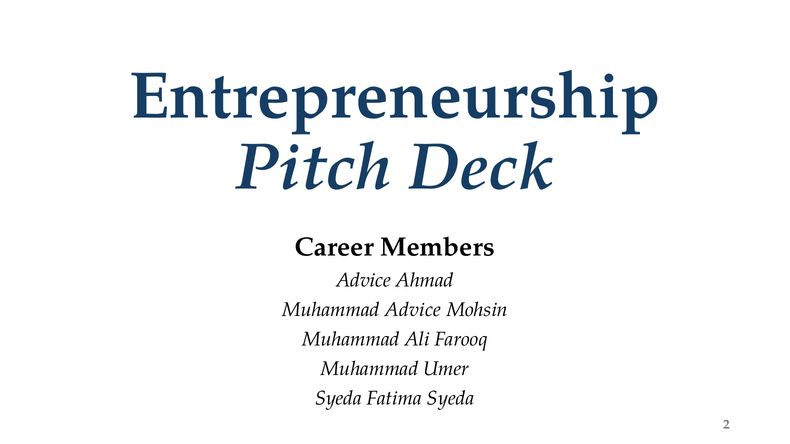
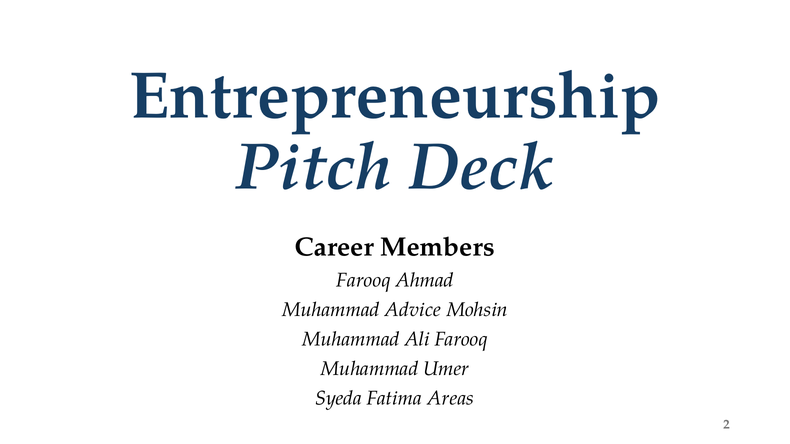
Advice at (363, 281): Advice -> Farooq
Fatima Syeda: Syeda -> Areas
